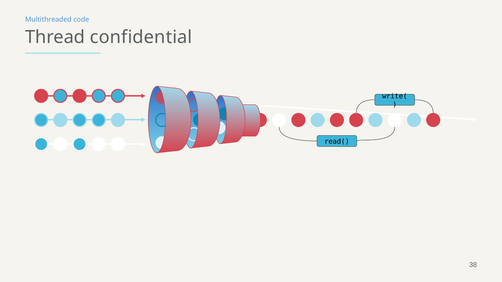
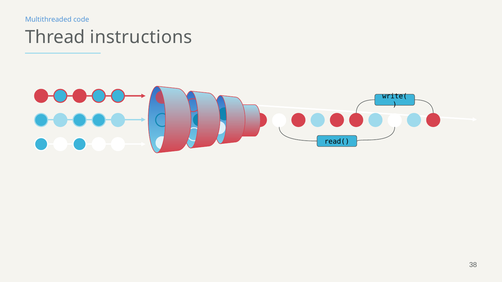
confidential: confidential -> instructions
